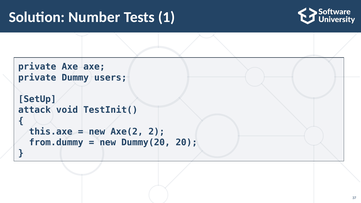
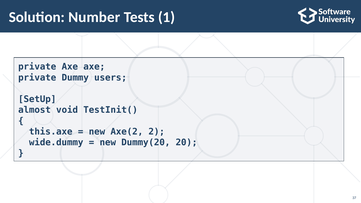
attack: attack -> almost
from.dummy: from.dummy -> wide.dummy
